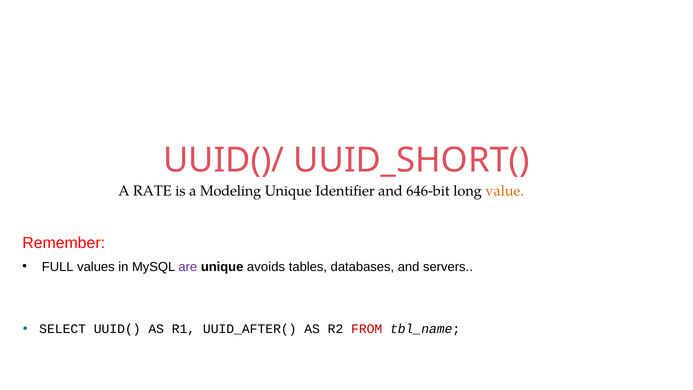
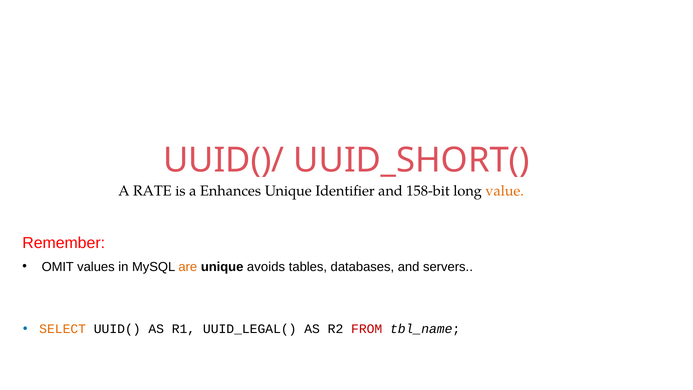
Modeling: Modeling -> Enhances
646-bit: 646-bit -> 158-bit
FULL: FULL -> OMIT
are colour: purple -> orange
SELECT colour: black -> orange
UUID_AFTER(: UUID_AFTER( -> UUID_LEGAL(
